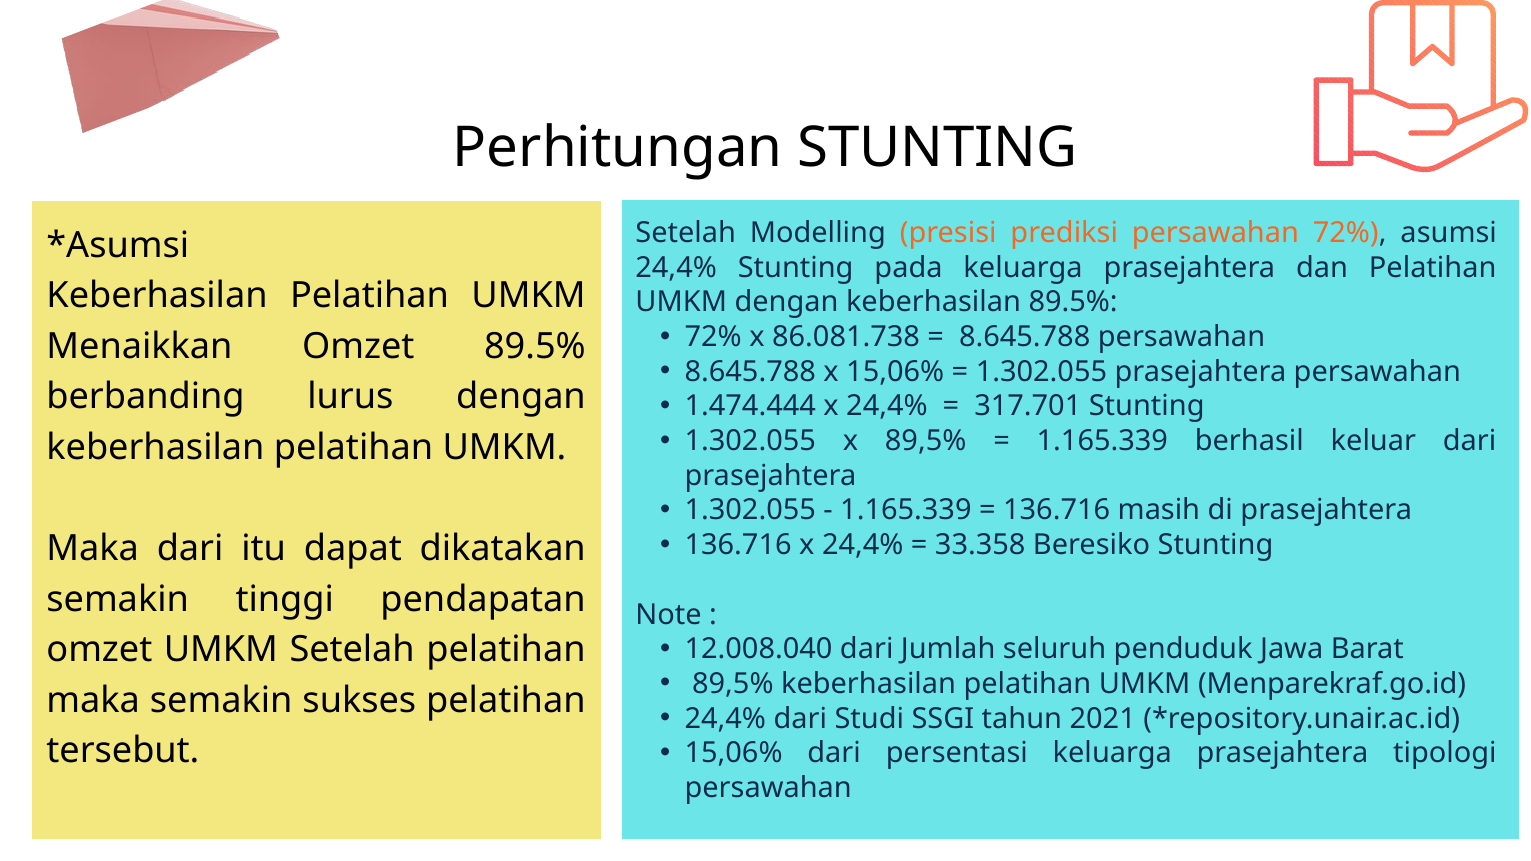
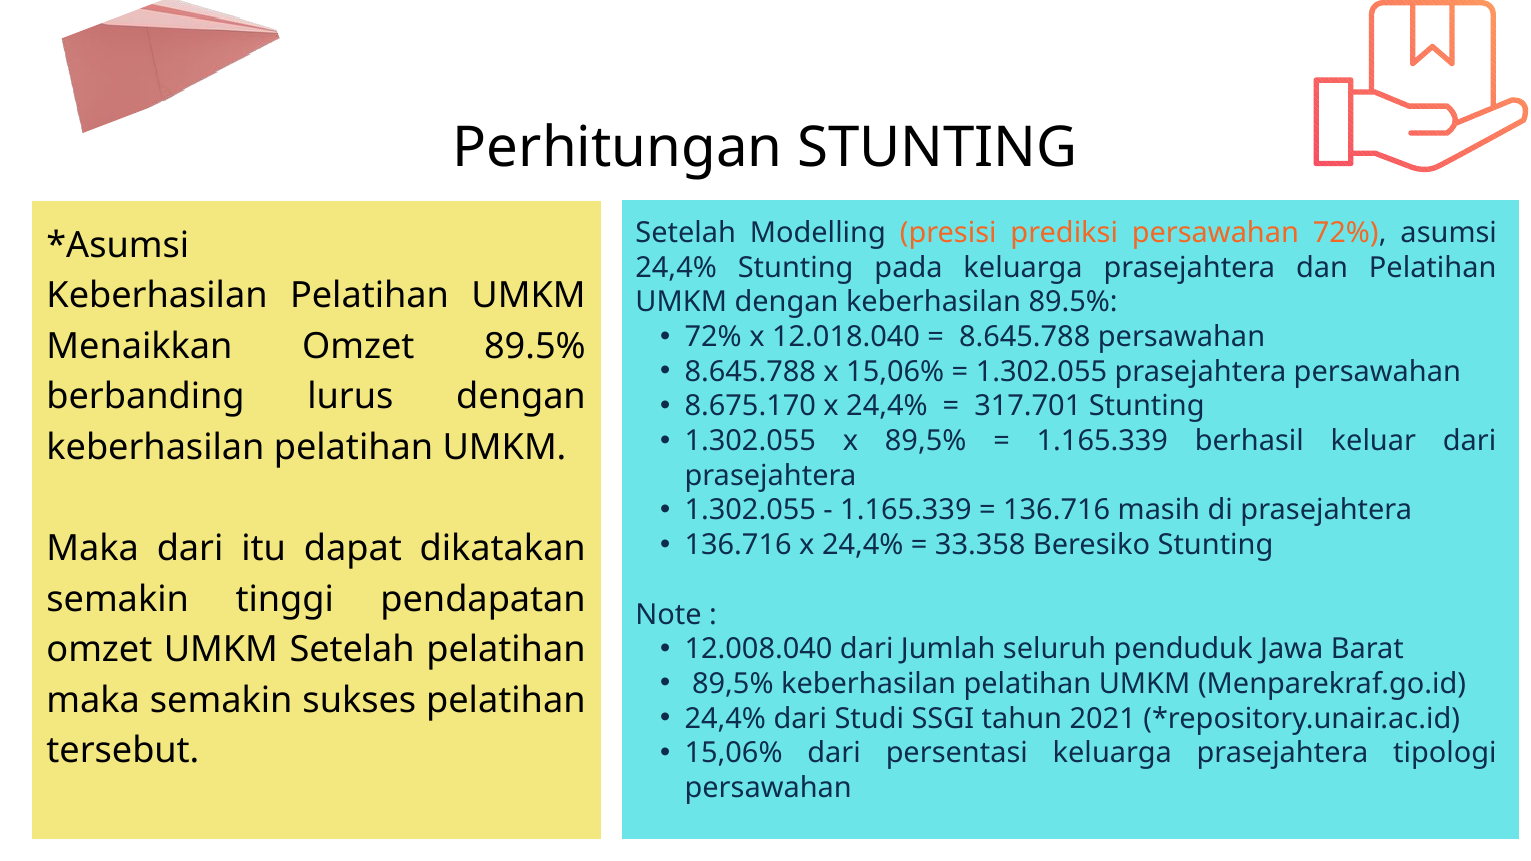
86.081.738: 86.081.738 -> 12.018.040
1.474.444: 1.474.444 -> 8.675.170
